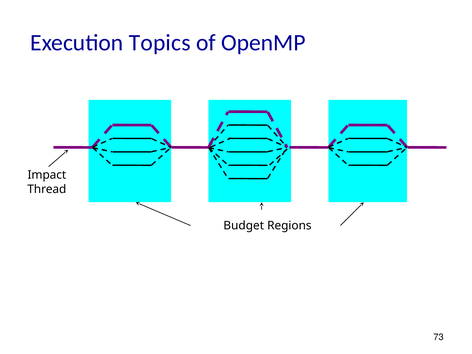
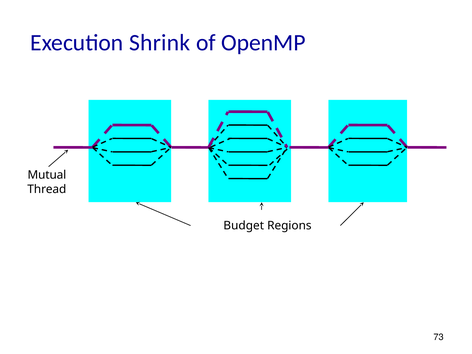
Topics: Topics -> Shrink
Impact: Impact -> Mutual
